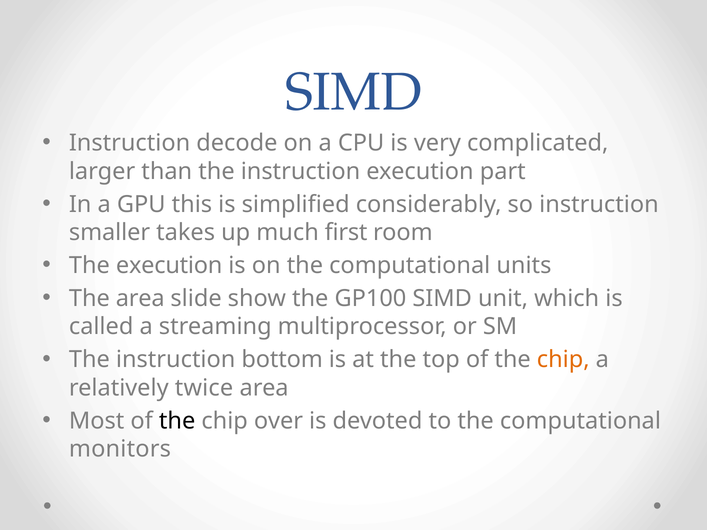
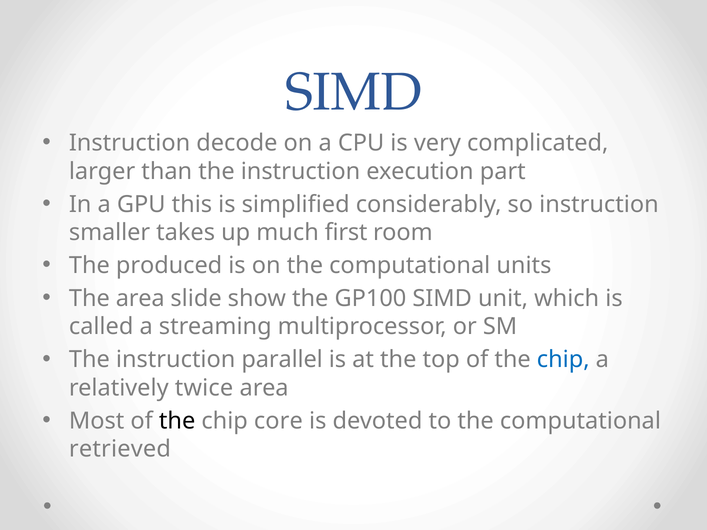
The execution: execution -> produced
bottom: bottom -> parallel
chip at (563, 360) colour: orange -> blue
over: over -> core
monitors: monitors -> retrieved
